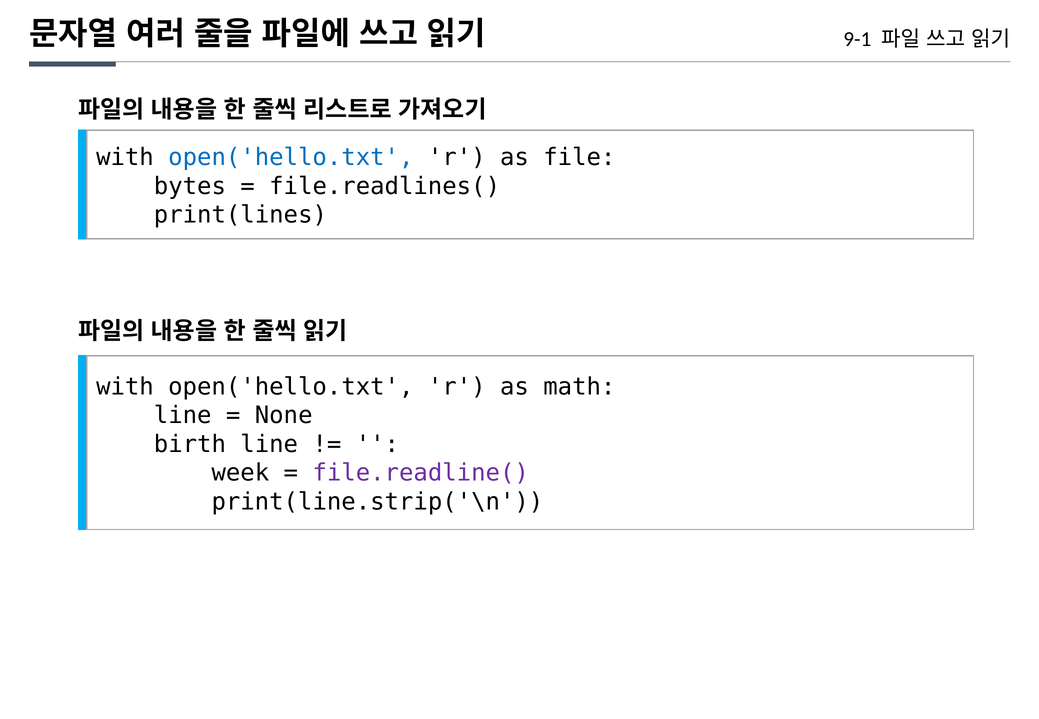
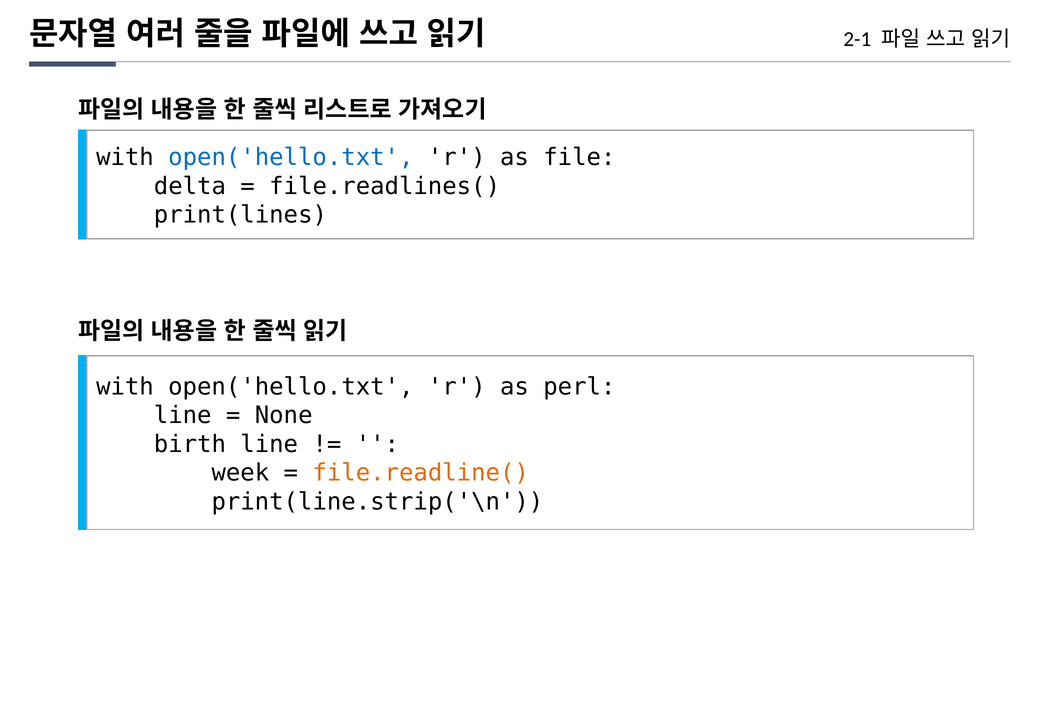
9-1: 9-1 -> 2-1
bytes: bytes -> delta
math: math -> perl
file.readline( colour: purple -> orange
